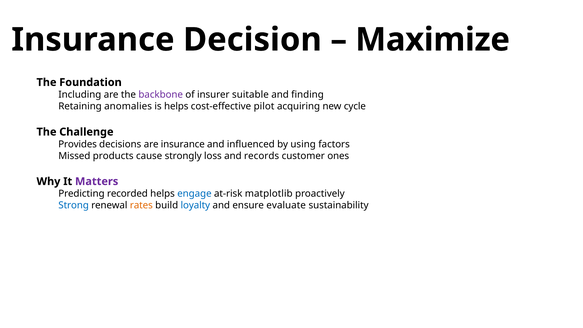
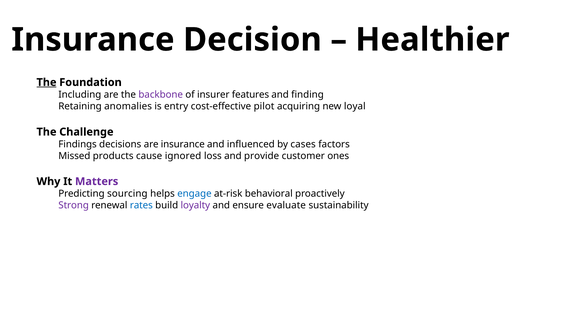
Maximize: Maximize -> Healthier
The at (46, 82) underline: none -> present
suitable: suitable -> features
is helps: helps -> entry
cycle: cycle -> loyal
Provides: Provides -> Findings
using: using -> cases
strongly: strongly -> ignored
records: records -> provide
recorded: recorded -> sourcing
matplotlib: matplotlib -> behavioral
Strong colour: blue -> purple
rates colour: orange -> blue
loyalty colour: blue -> purple
